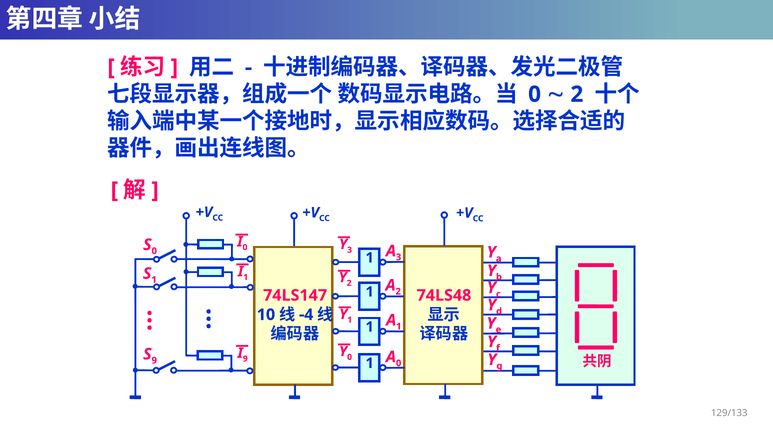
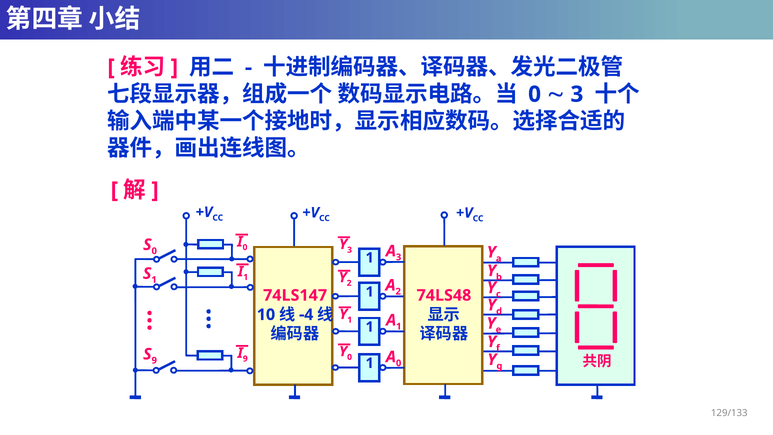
2 at (577, 94): 2 -> 3
